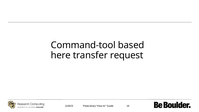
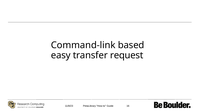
Command-tool: Command-tool -> Command-link
here: here -> easy
